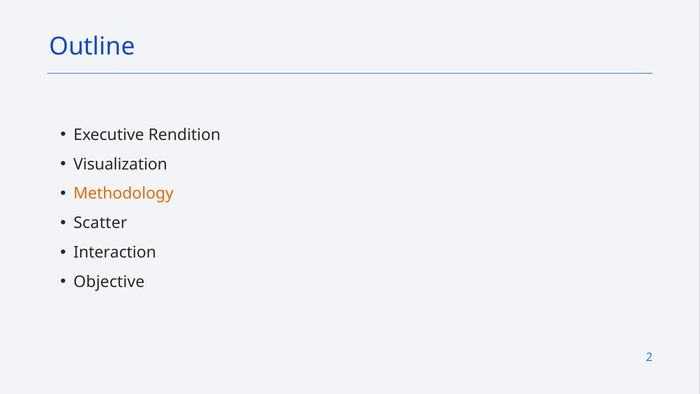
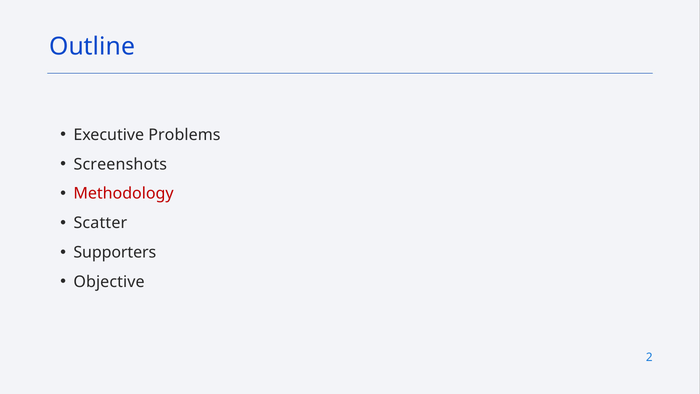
Rendition: Rendition -> Problems
Visualization: Visualization -> Screenshots
Methodology colour: orange -> red
Interaction: Interaction -> Supporters
